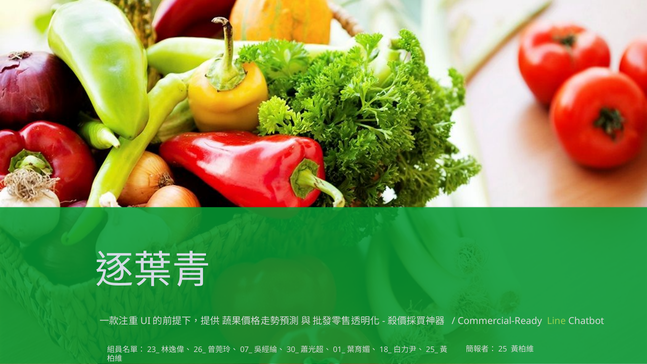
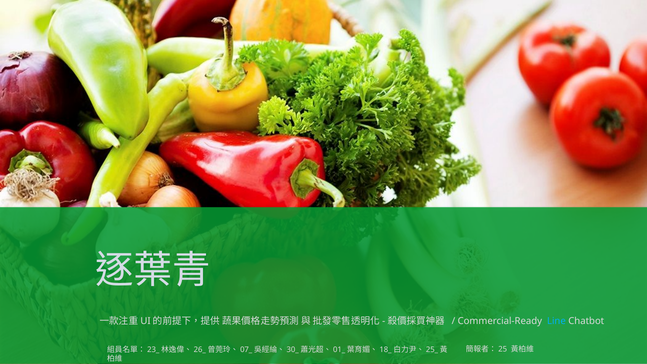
Line colour: light green -> light blue
